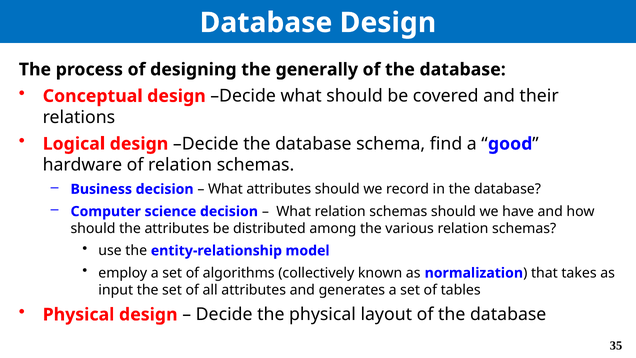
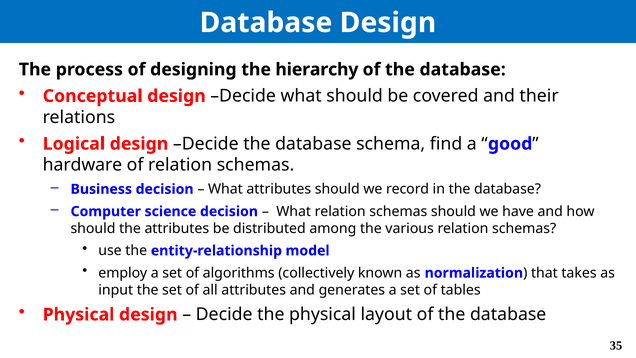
generally: generally -> hierarchy
